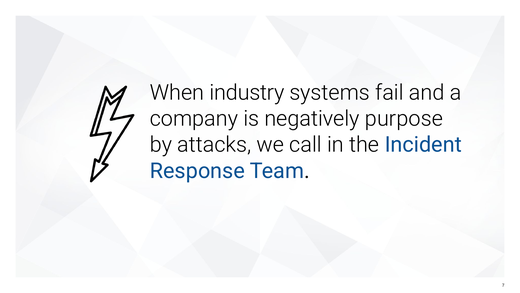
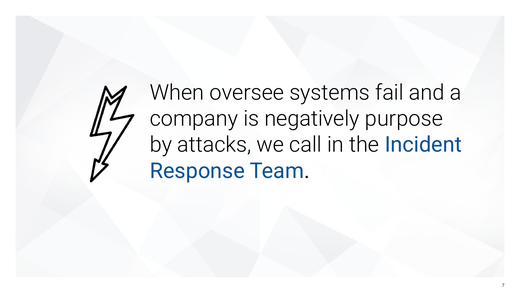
industry: industry -> oversee
